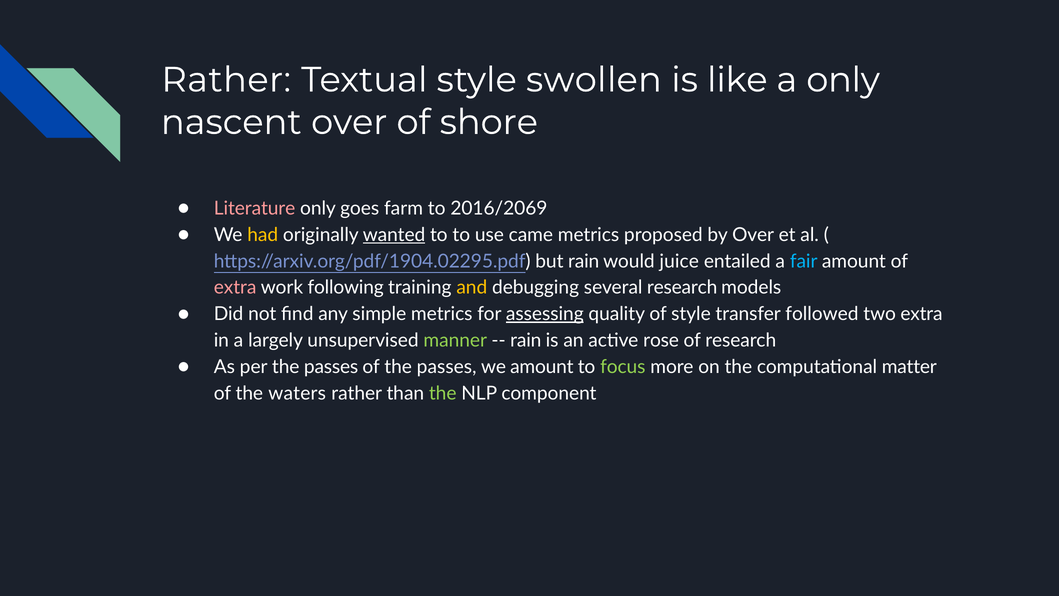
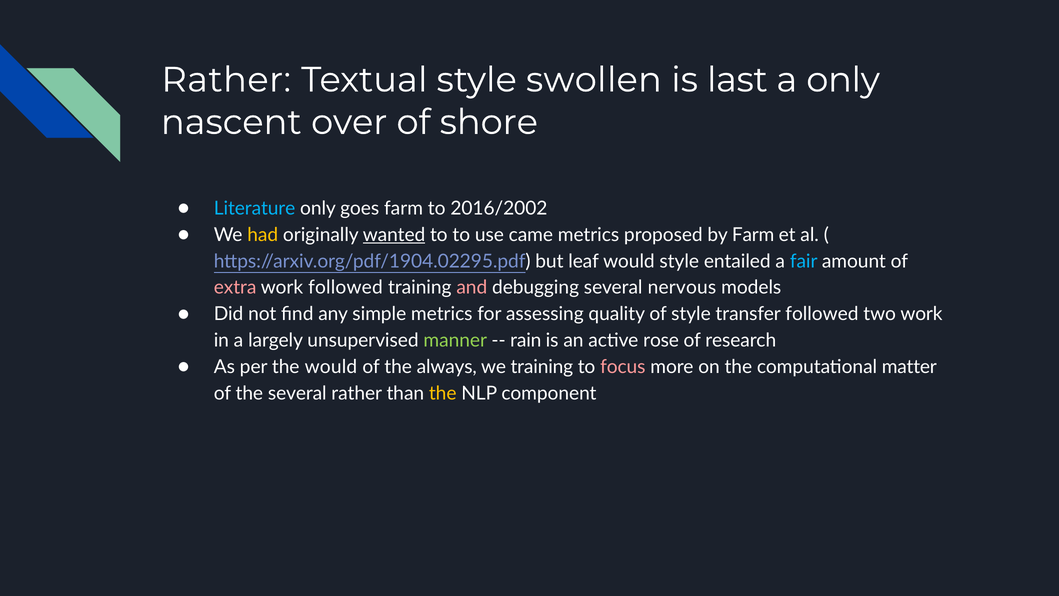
like: like -> last
Literature colour: pink -> light blue
2016/2069: 2016/2069 -> 2016/2002
by Over: Over -> Farm
but rain: rain -> leaf
would juice: juice -> style
work following: following -> followed
and colour: yellow -> pink
several research: research -> nervous
assessing underline: present -> none
two extra: extra -> work
per the passes: passes -> would
of the passes: passes -> always
we amount: amount -> training
focus colour: light green -> pink
the waters: waters -> several
the at (443, 393) colour: light green -> yellow
